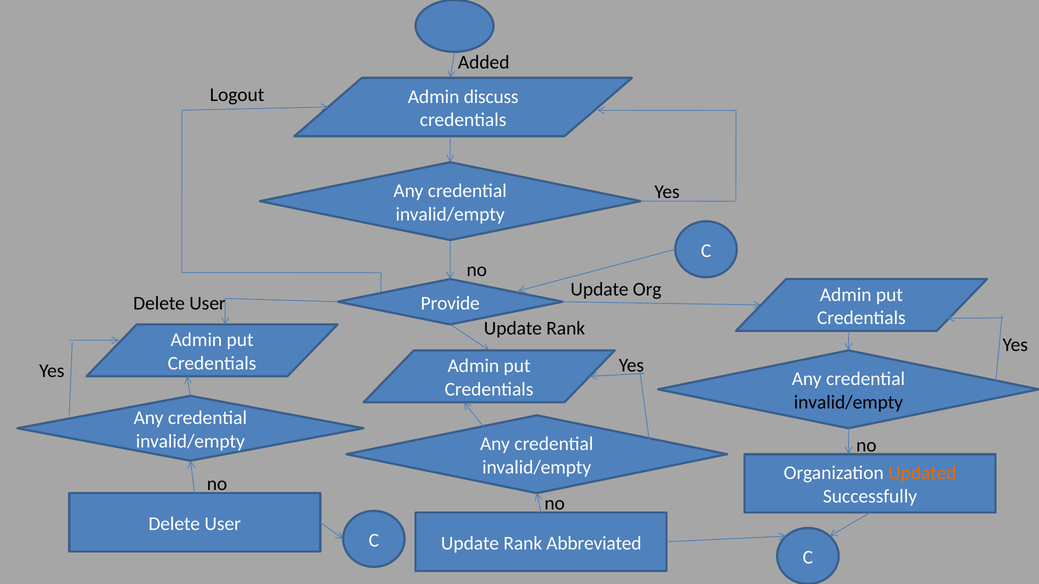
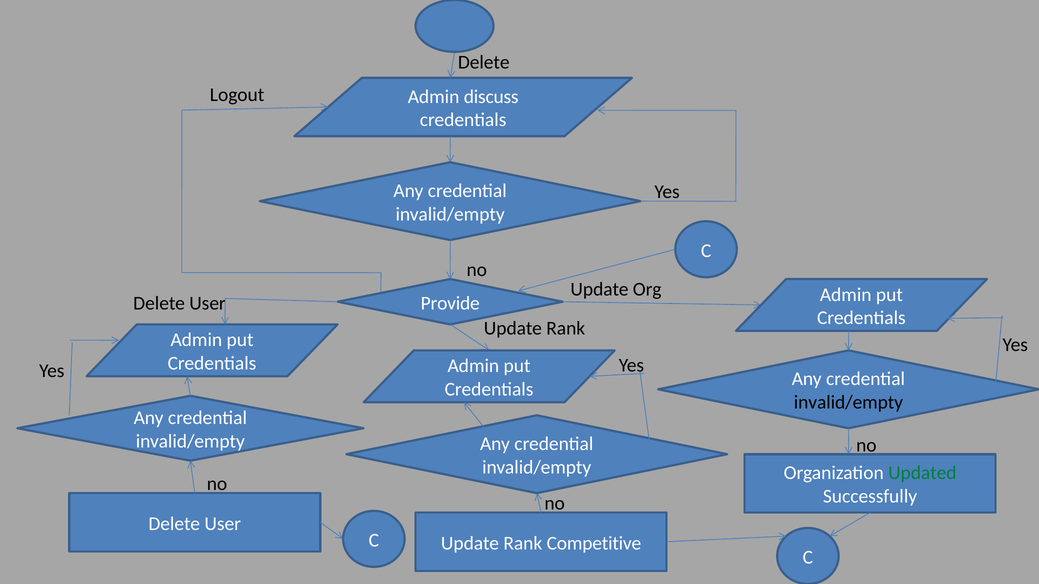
Added at (484, 62): Added -> Delete
Updated colour: orange -> green
Abbreviated: Abbreviated -> Competitive
